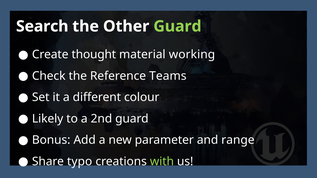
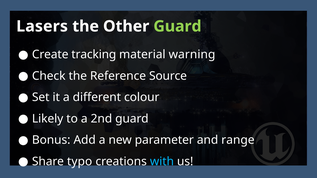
Search: Search -> Lasers
thought: thought -> tracking
working: working -> warning
Teams: Teams -> Source
with colour: light green -> light blue
